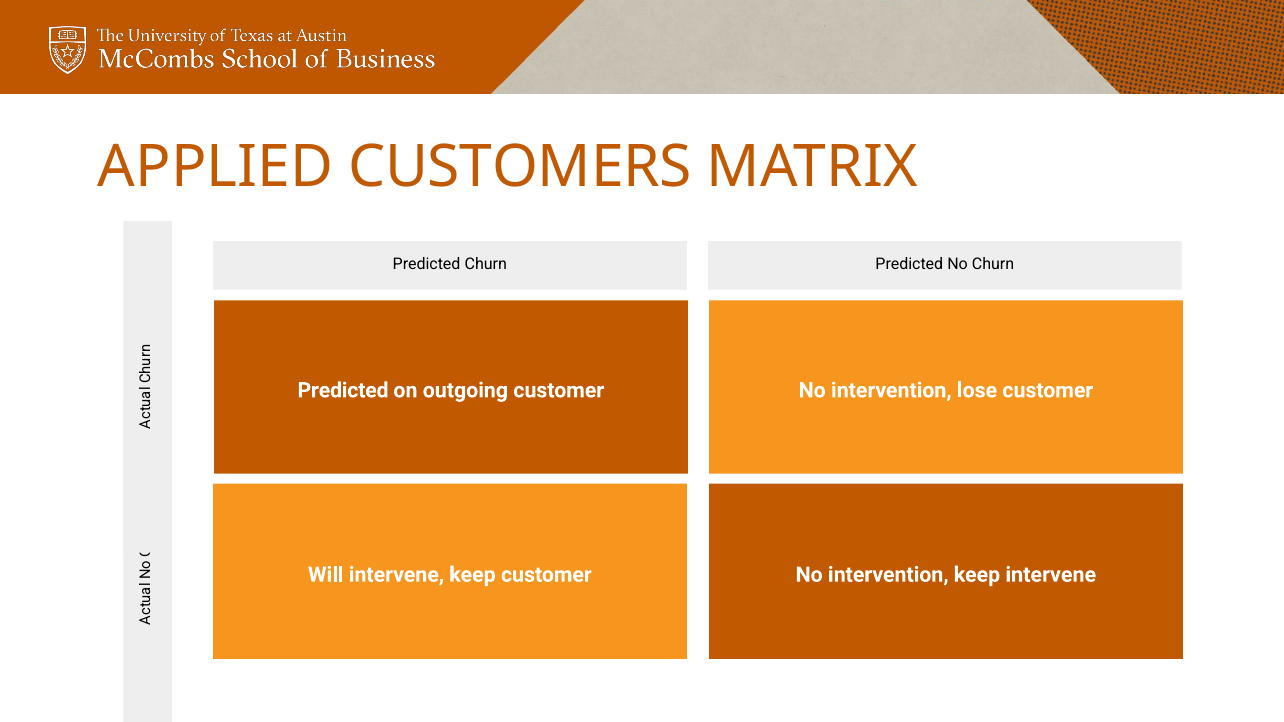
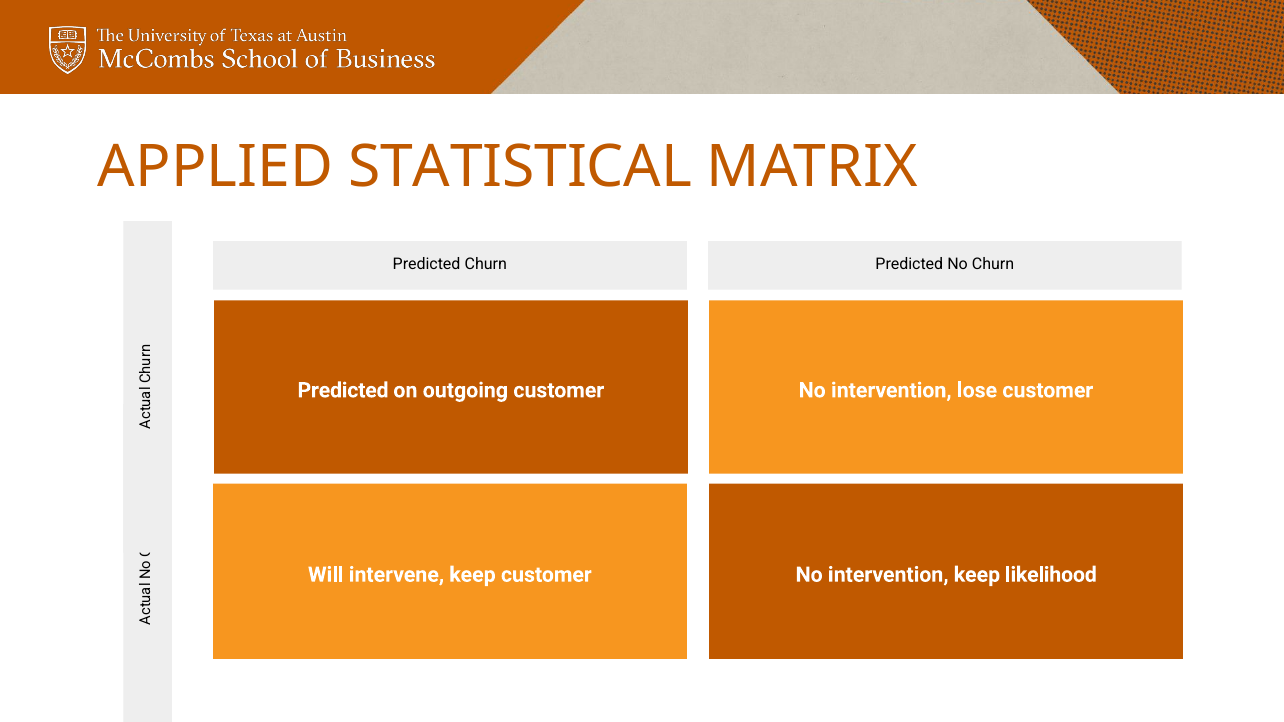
CUSTOMERS: CUSTOMERS -> STATISTICAL
keep intervene: intervene -> likelihood
